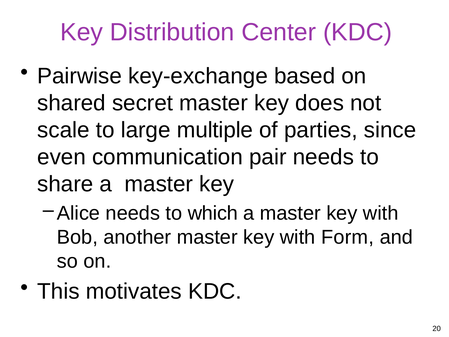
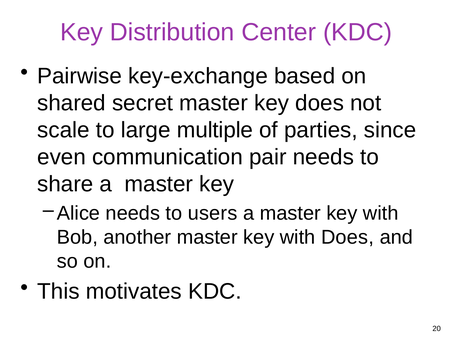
which: which -> users
with Form: Form -> Does
